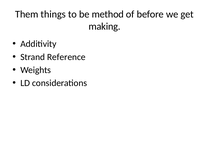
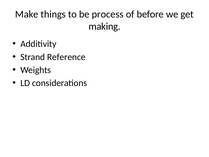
Them: Them -> Make
method: method -> process
